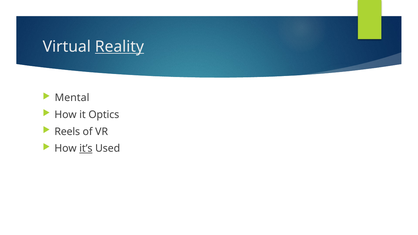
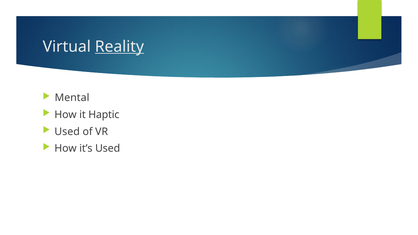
Optics: Optics -> Haptic
Reels at (67, 132): Reels -> Used
it’s underline: present -> none
